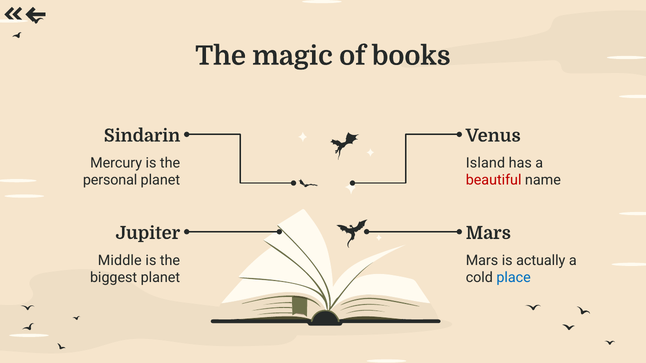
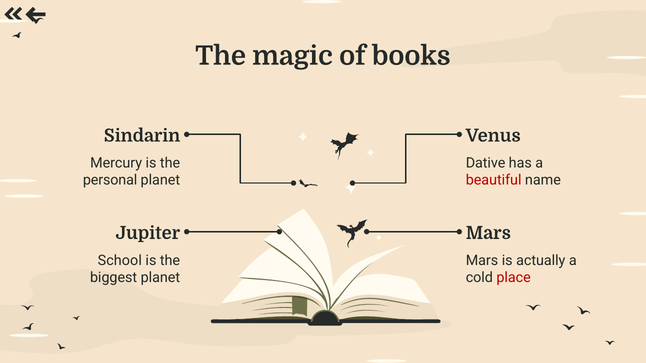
Island: Island -> Dative
Middle: Middle -> School
place colour: blue -> red
